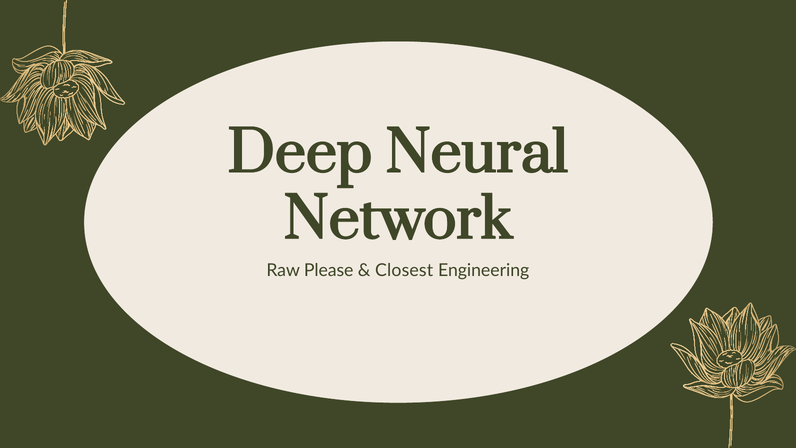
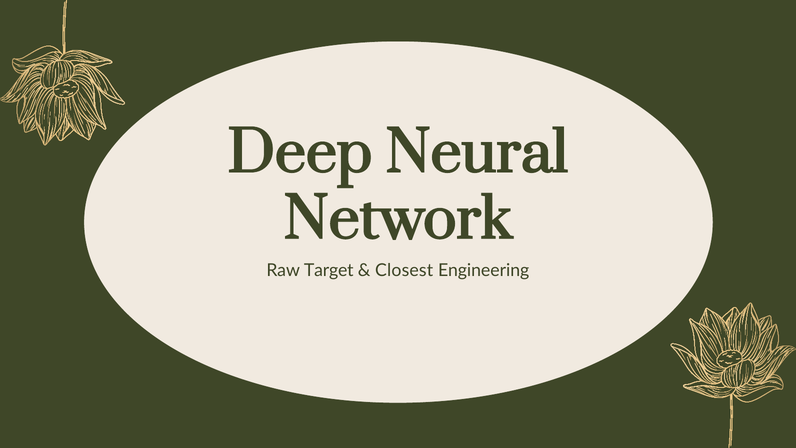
Please: Please -> Target
